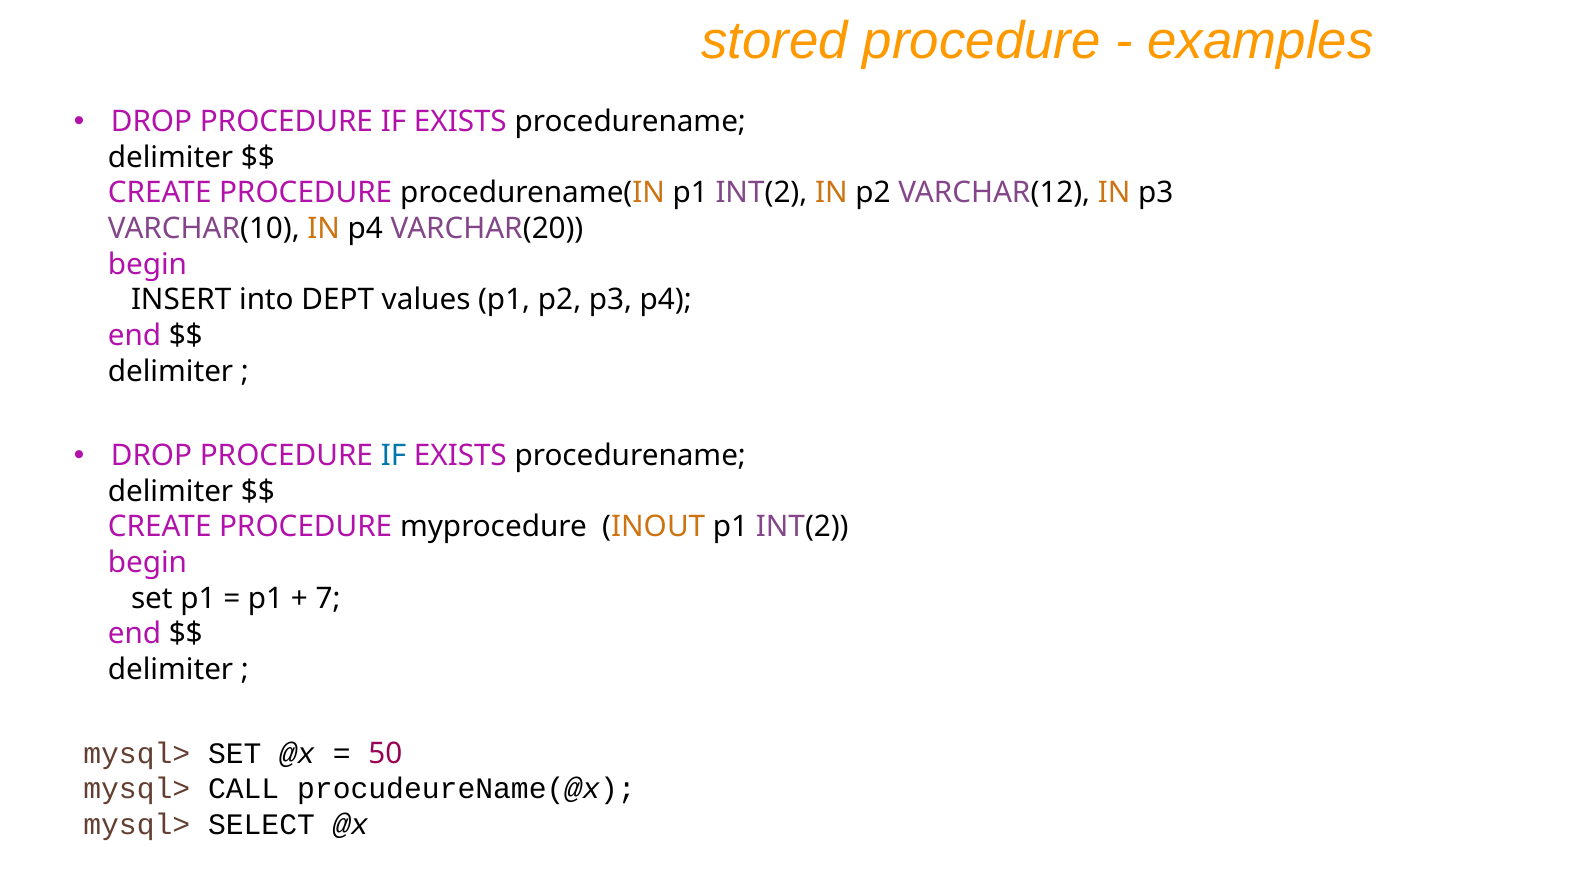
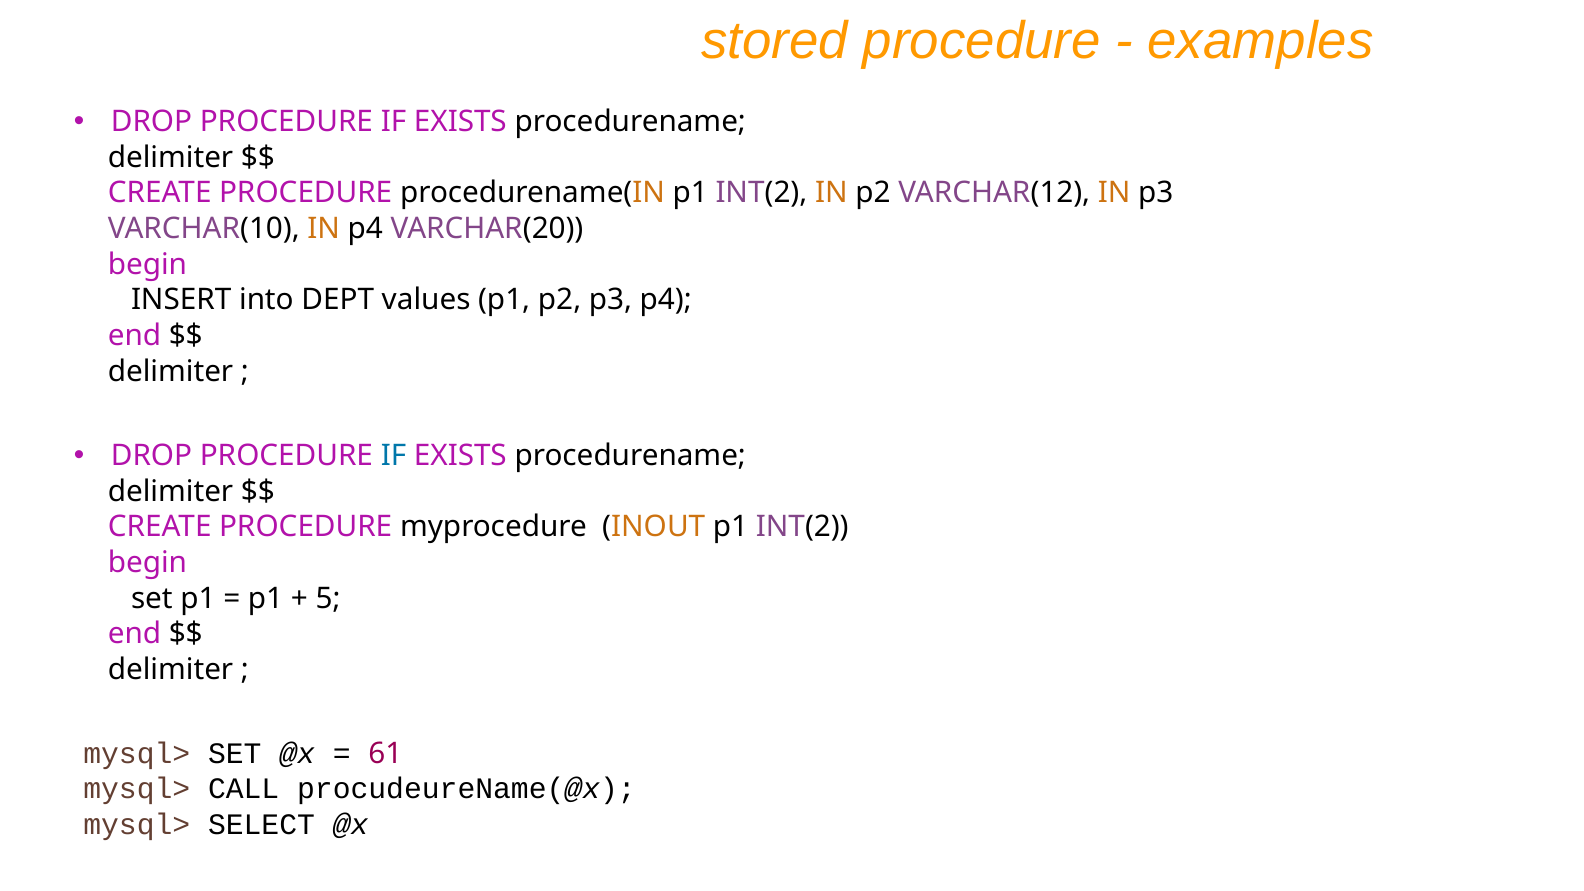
7: 7 -> 5
50: 50 -> 61
